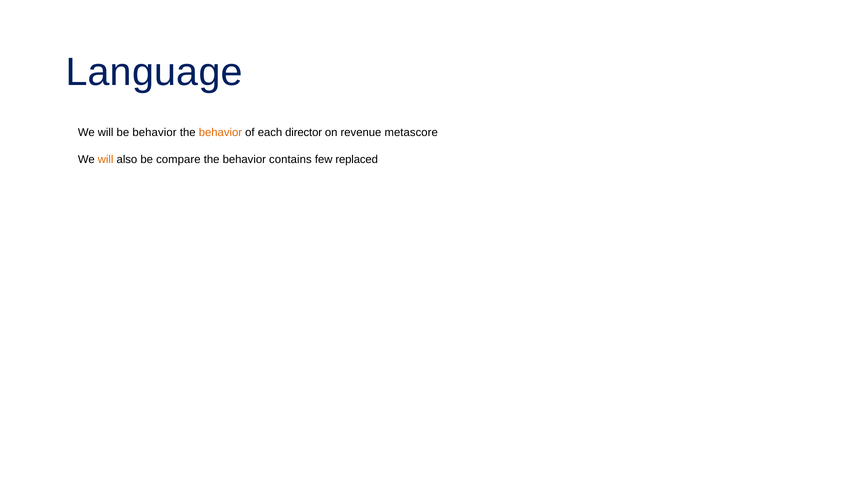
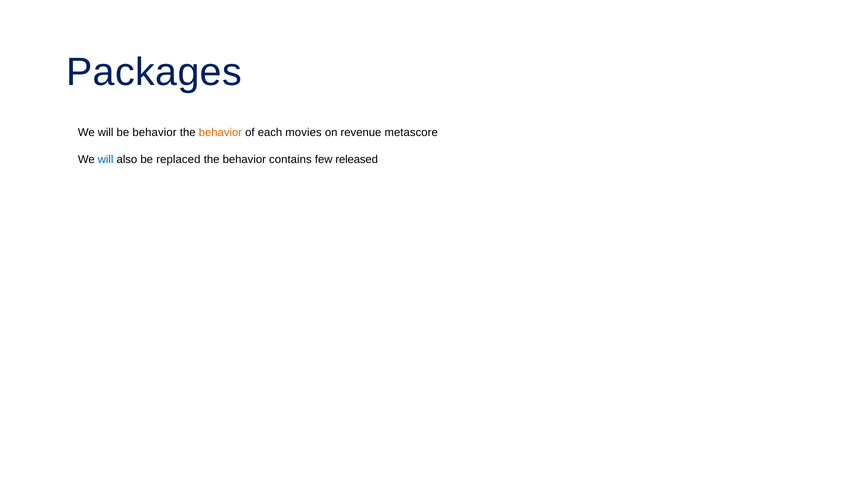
Language: Language -> Packages
director: director -> movies
will at (106, 160) colour: orange -> blue
compare: compare -> replaced
replaced: replaced -> released
